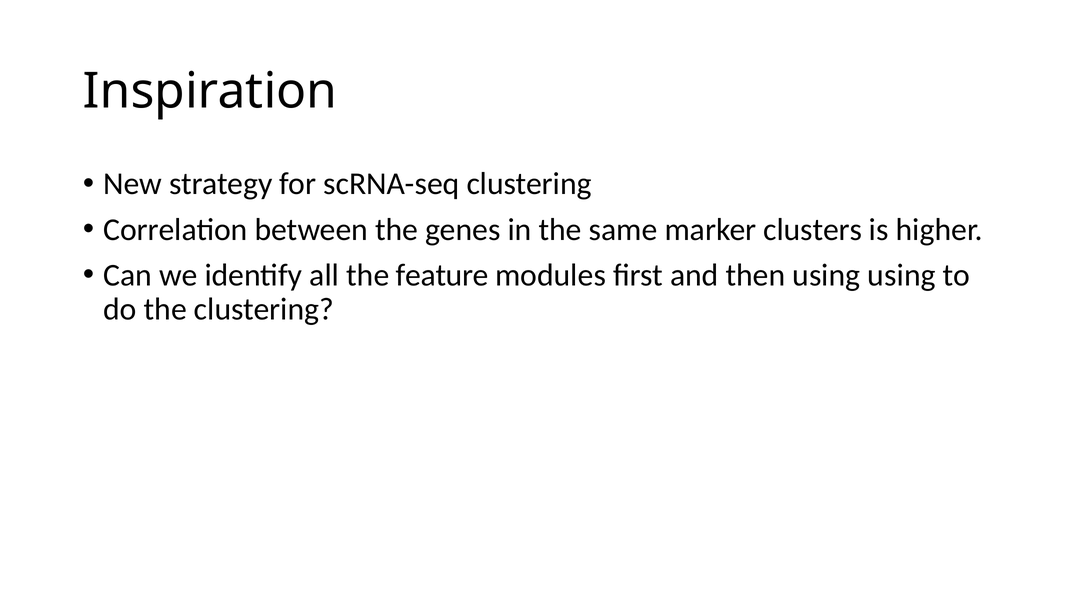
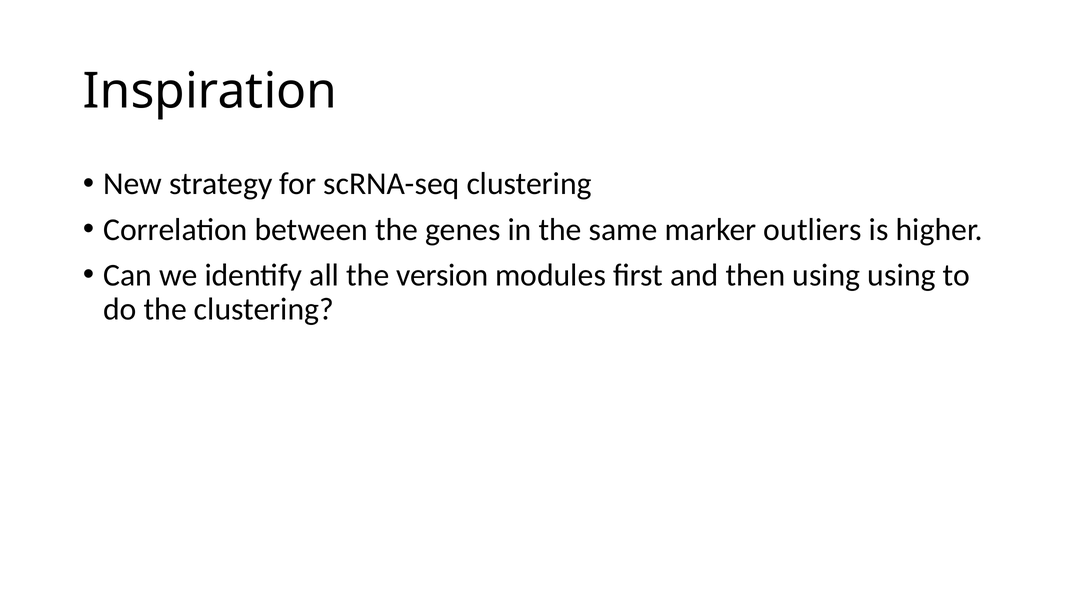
clusters: clusters -> outliers
feature: feature -> version
